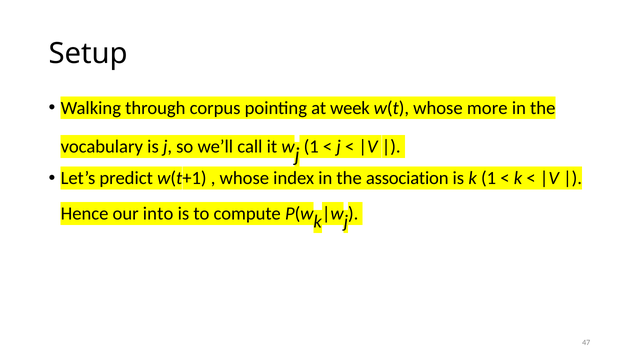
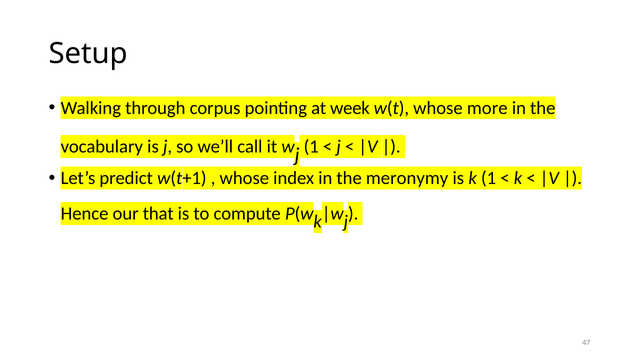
association: association -> meronymy
into: into -> that
